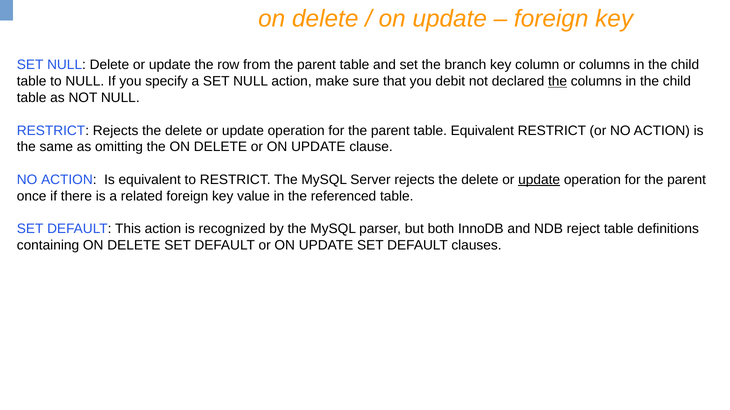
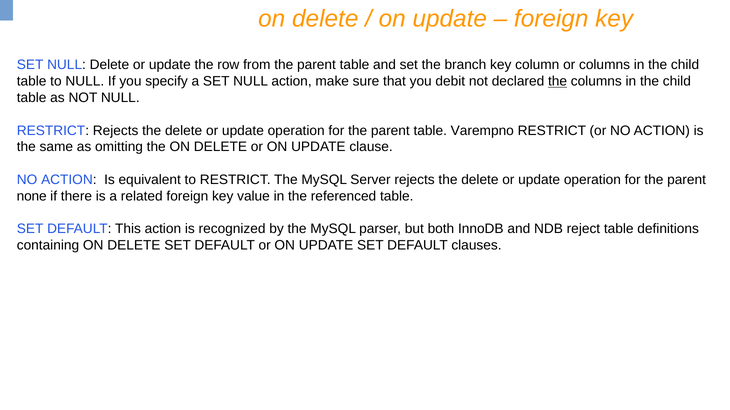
table Equivalent: Equivalent -> Varempno
update at (539, 180) underline: present -> none
once: once -> none
